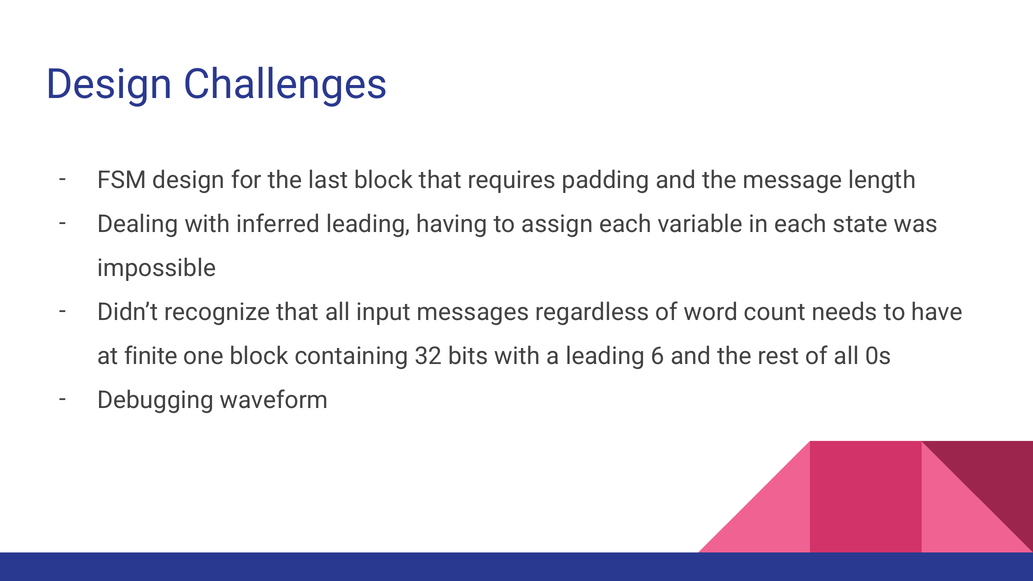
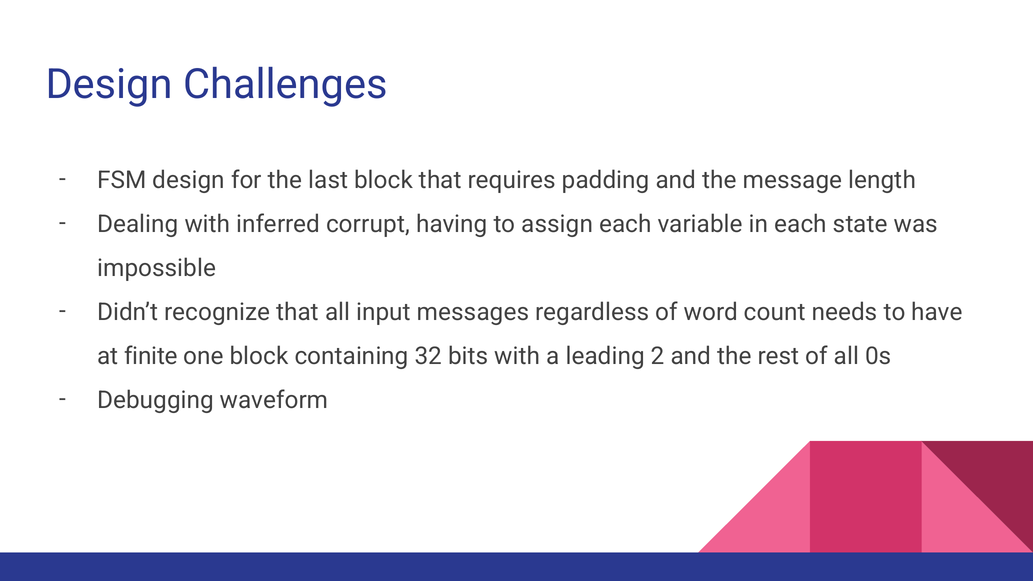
inferred leading: leading -> corrupt
6: 6 -> 2
